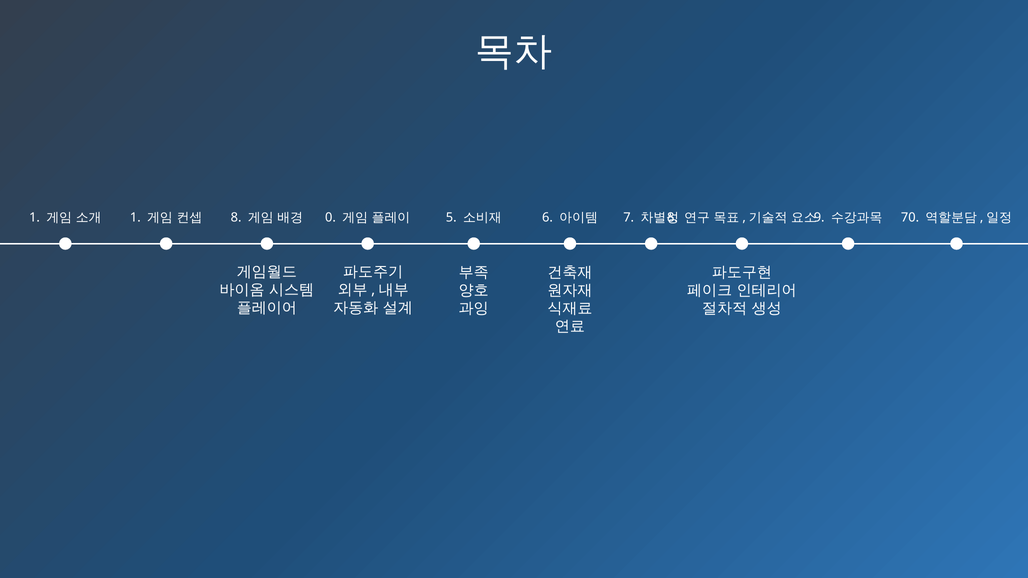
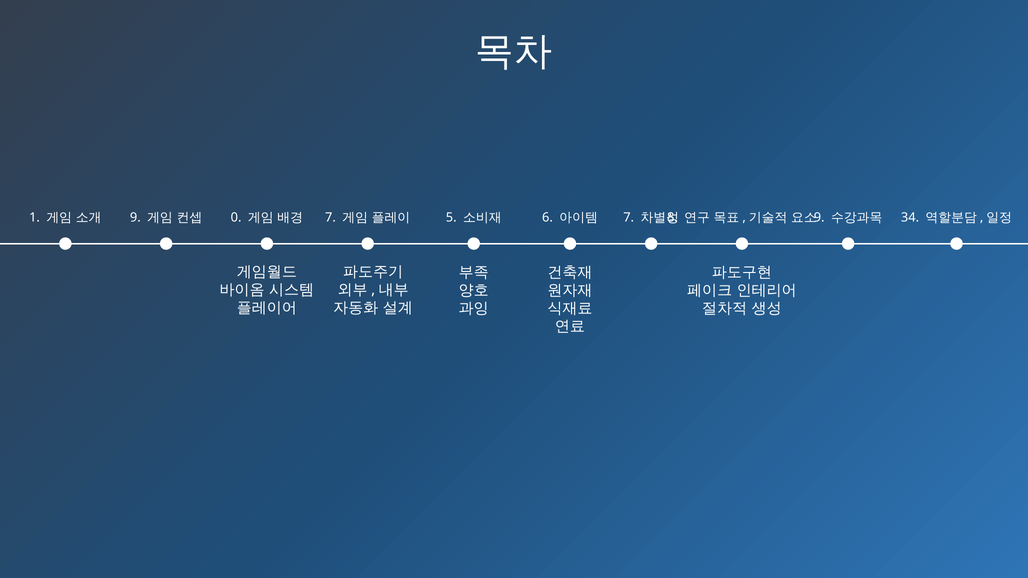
1 at (135, 218): 1 -> 9
8: 8 -> 0
0 at (330, 218): 0 -> 7
70: 70 -> 34
